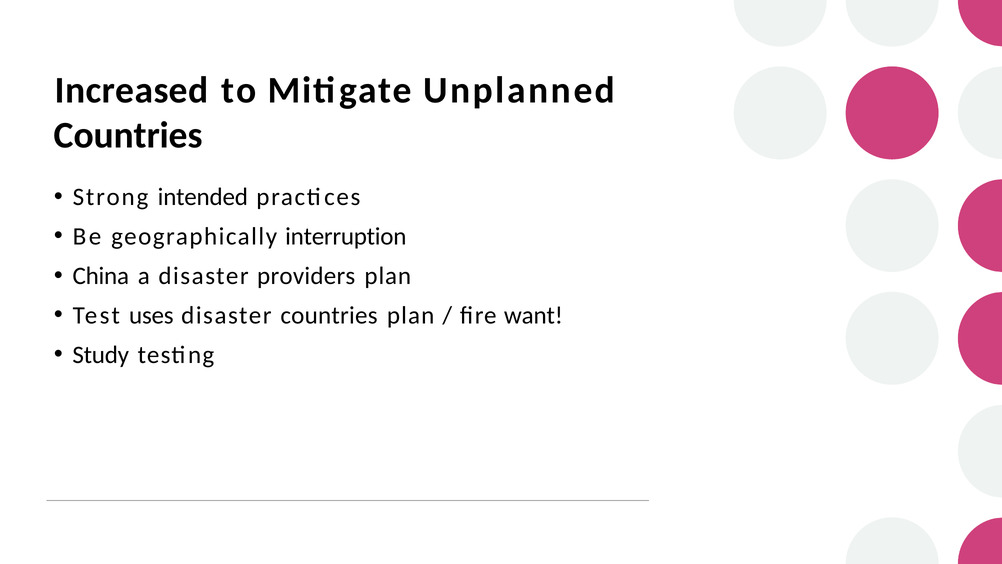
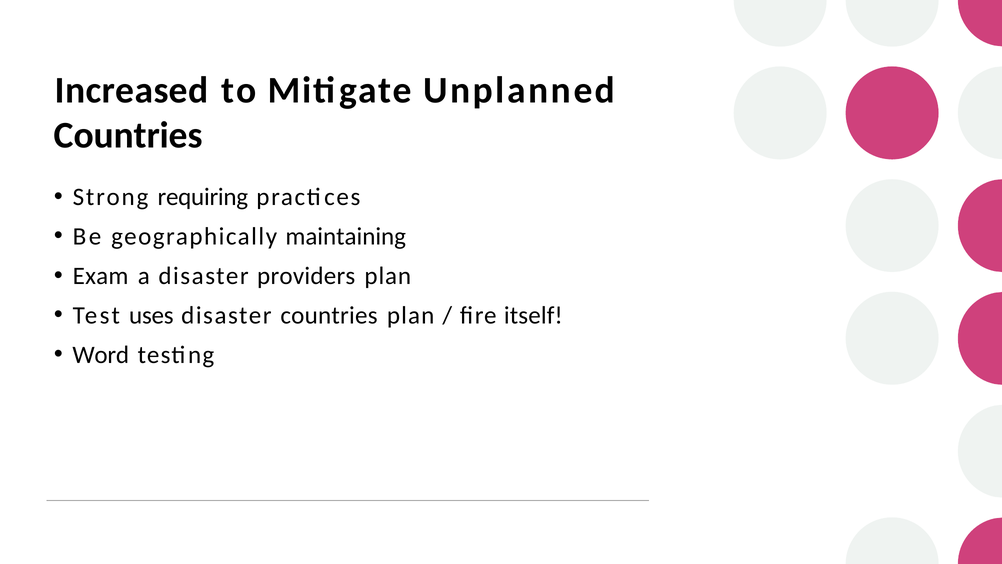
intended: intended -> requiring
interruption: interruption -> maintaining
China: China -> Exam
want: want -> itself
Study: Study -> Word
